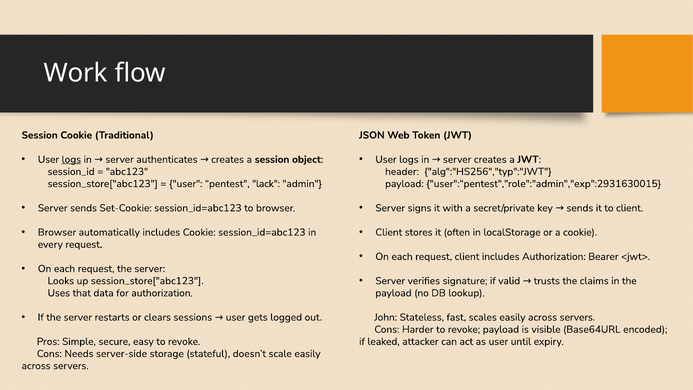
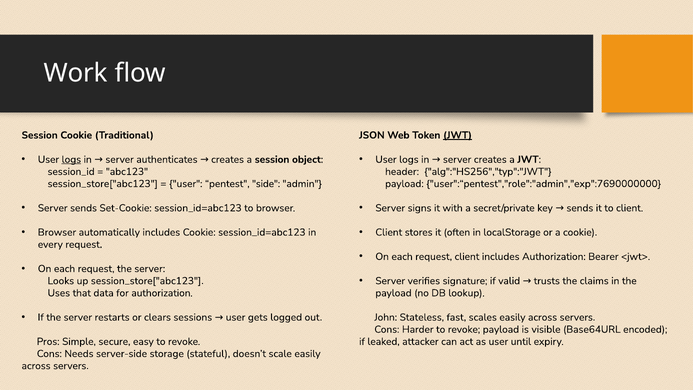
JWT at (458, 135) underline: none -> present
lack: lack -> side
user":“pentest","role":"admin","exp":2931630015: user":“pentest","role":"admin","exp":2931630015 -> user":“pentest","role":"admin","exp":7690000000
